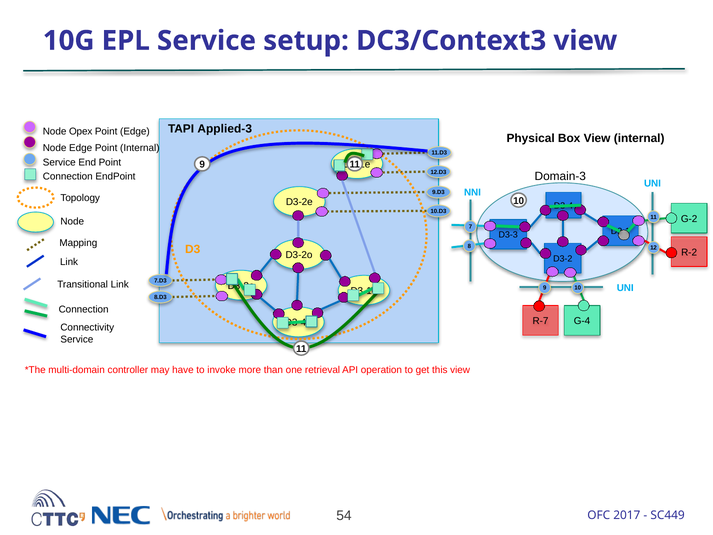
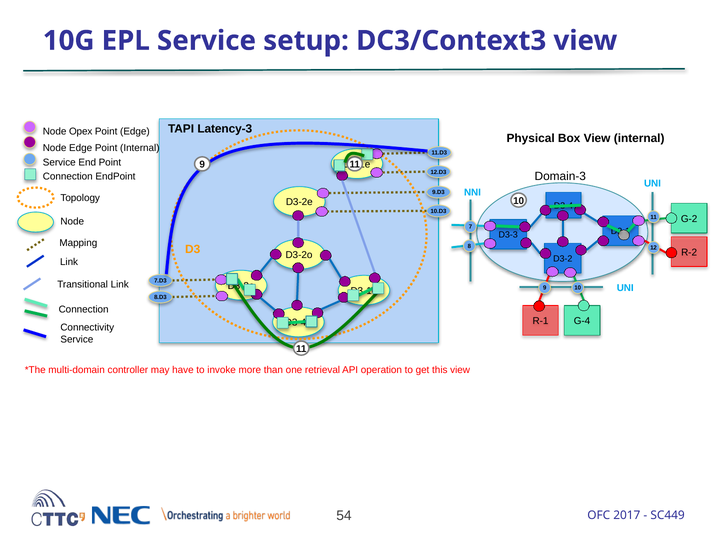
Applied-3: Applied-3 -> Latency-3
R-7: R-7 -> R-1
